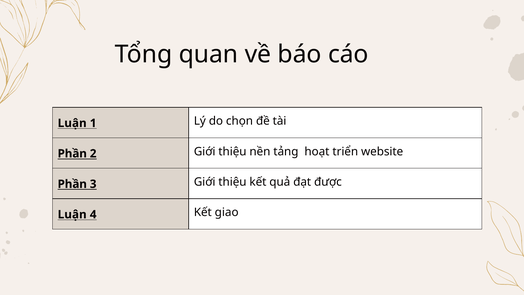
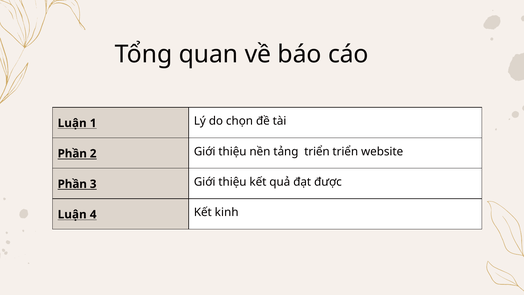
tảng hoạt: hoạt -> triển
giao: giao -> kinh
